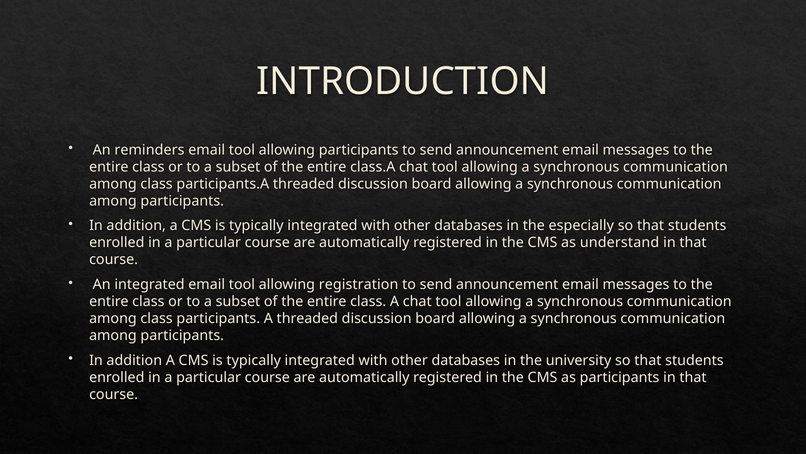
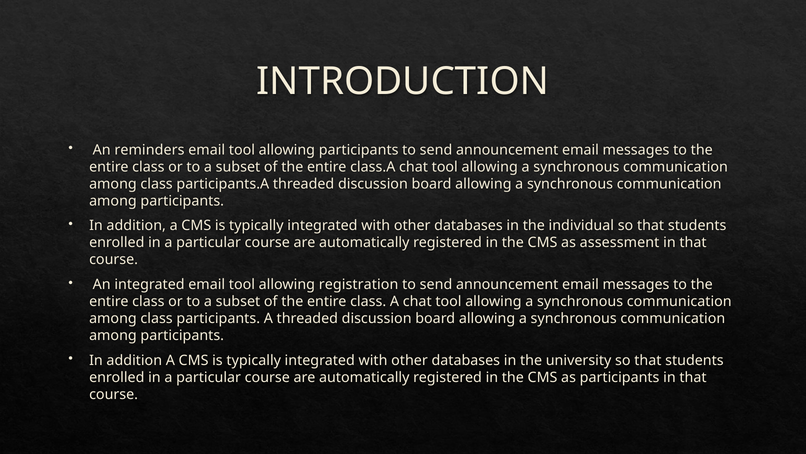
especially: especially -> individual
understand: understand -> assessment
